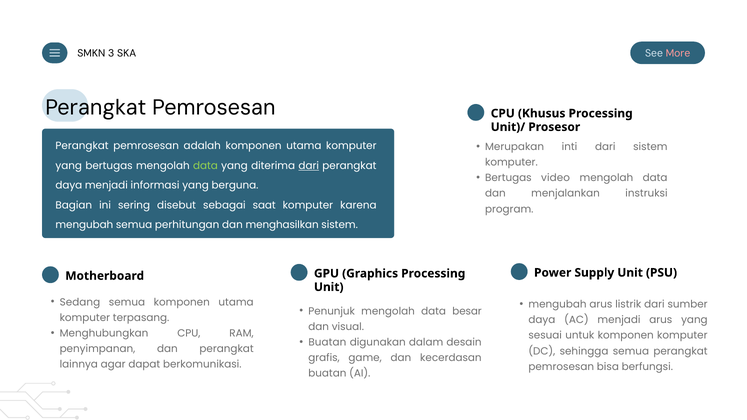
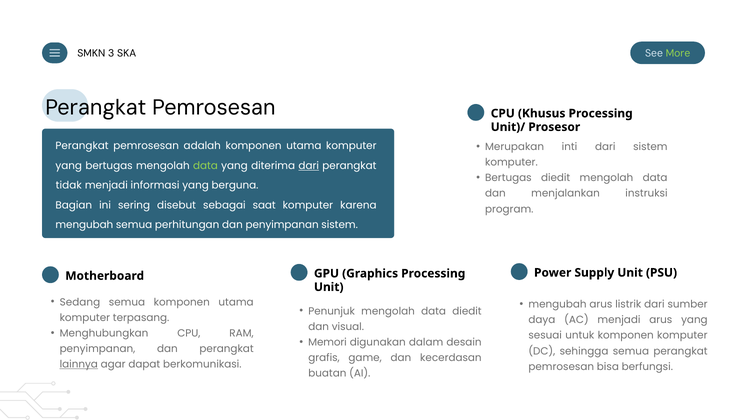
More colour: pink -> light green
Bertugas video: video -> diedit
daya at (69, 186): daya -> tidak
dan menghasilkan: menghasilkan -> penyimpanan
data besar: besar -> diedit
Buatan at (327, 342): Buatan -> Memori
lainnya underline: none -> present
